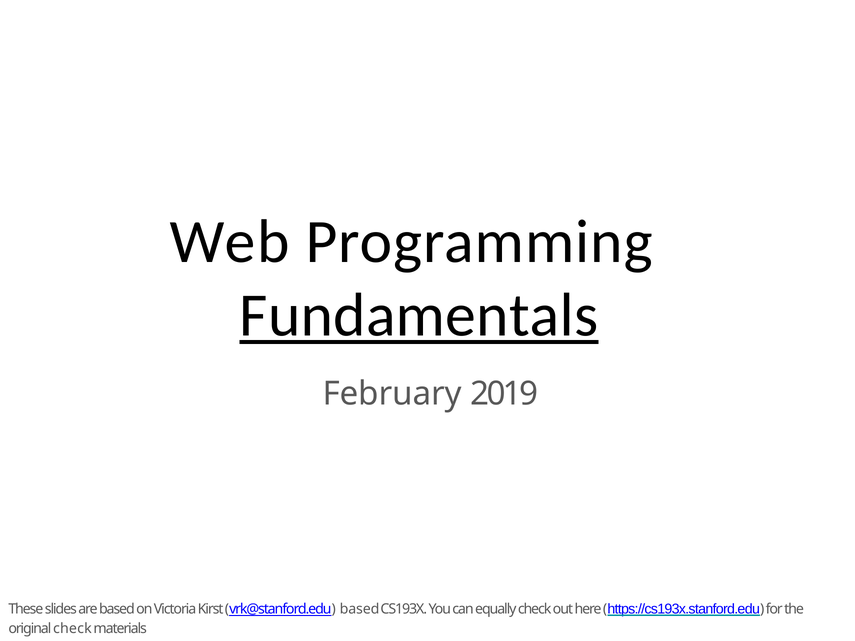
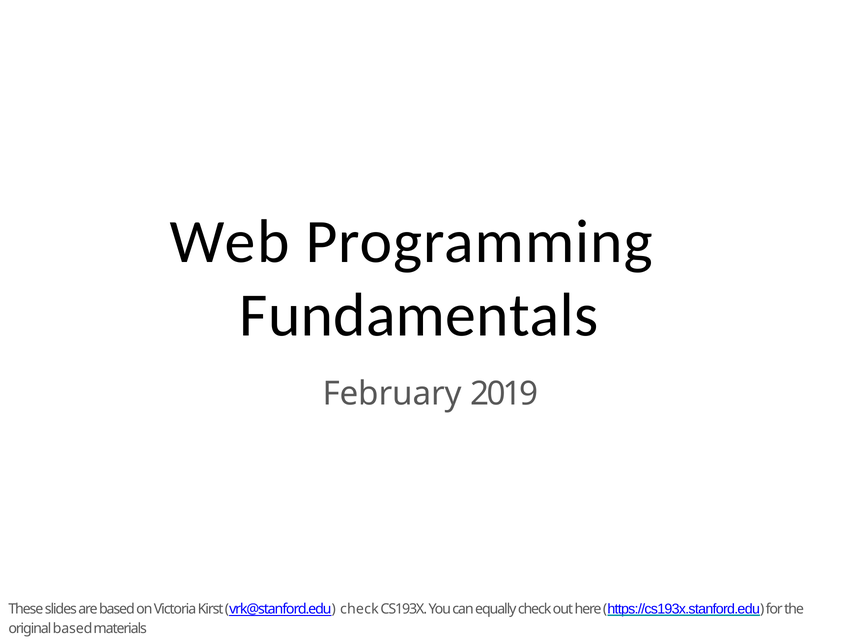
Fundamentals underline: present -> none
vrk@stanford.edu based: based -> check
original check: check -> based
